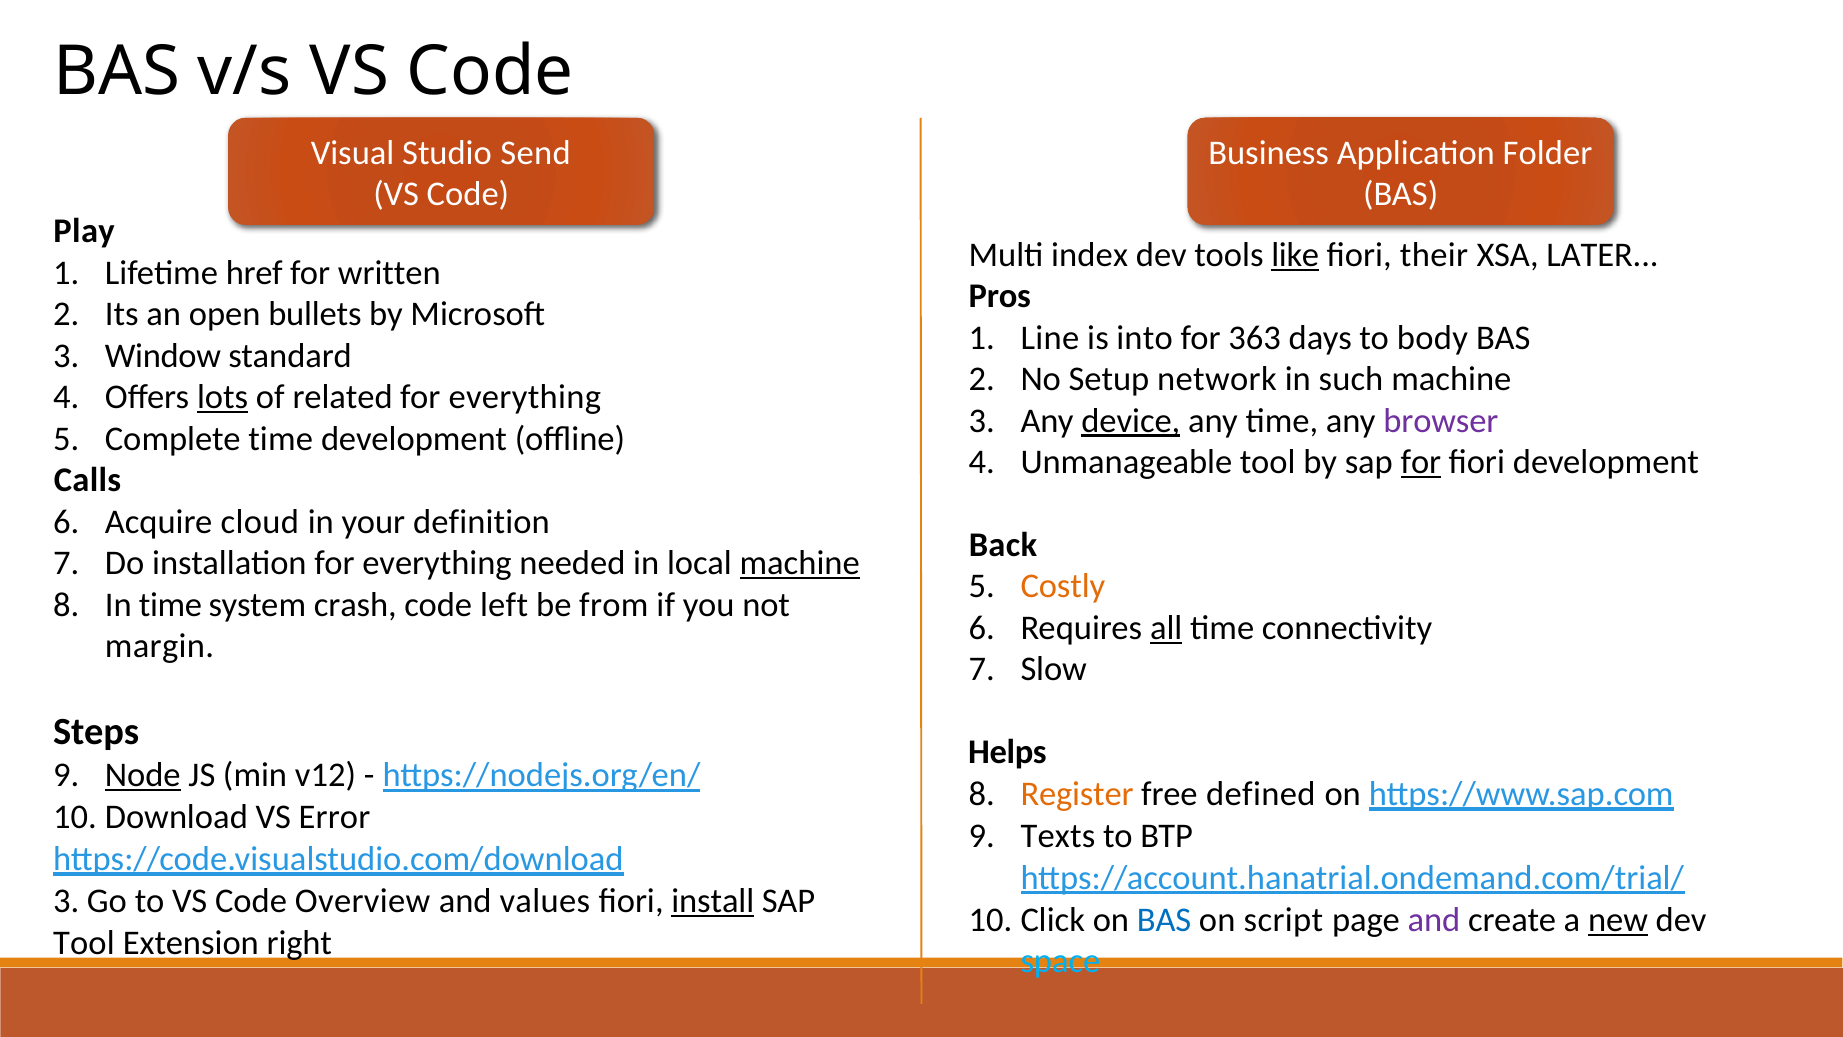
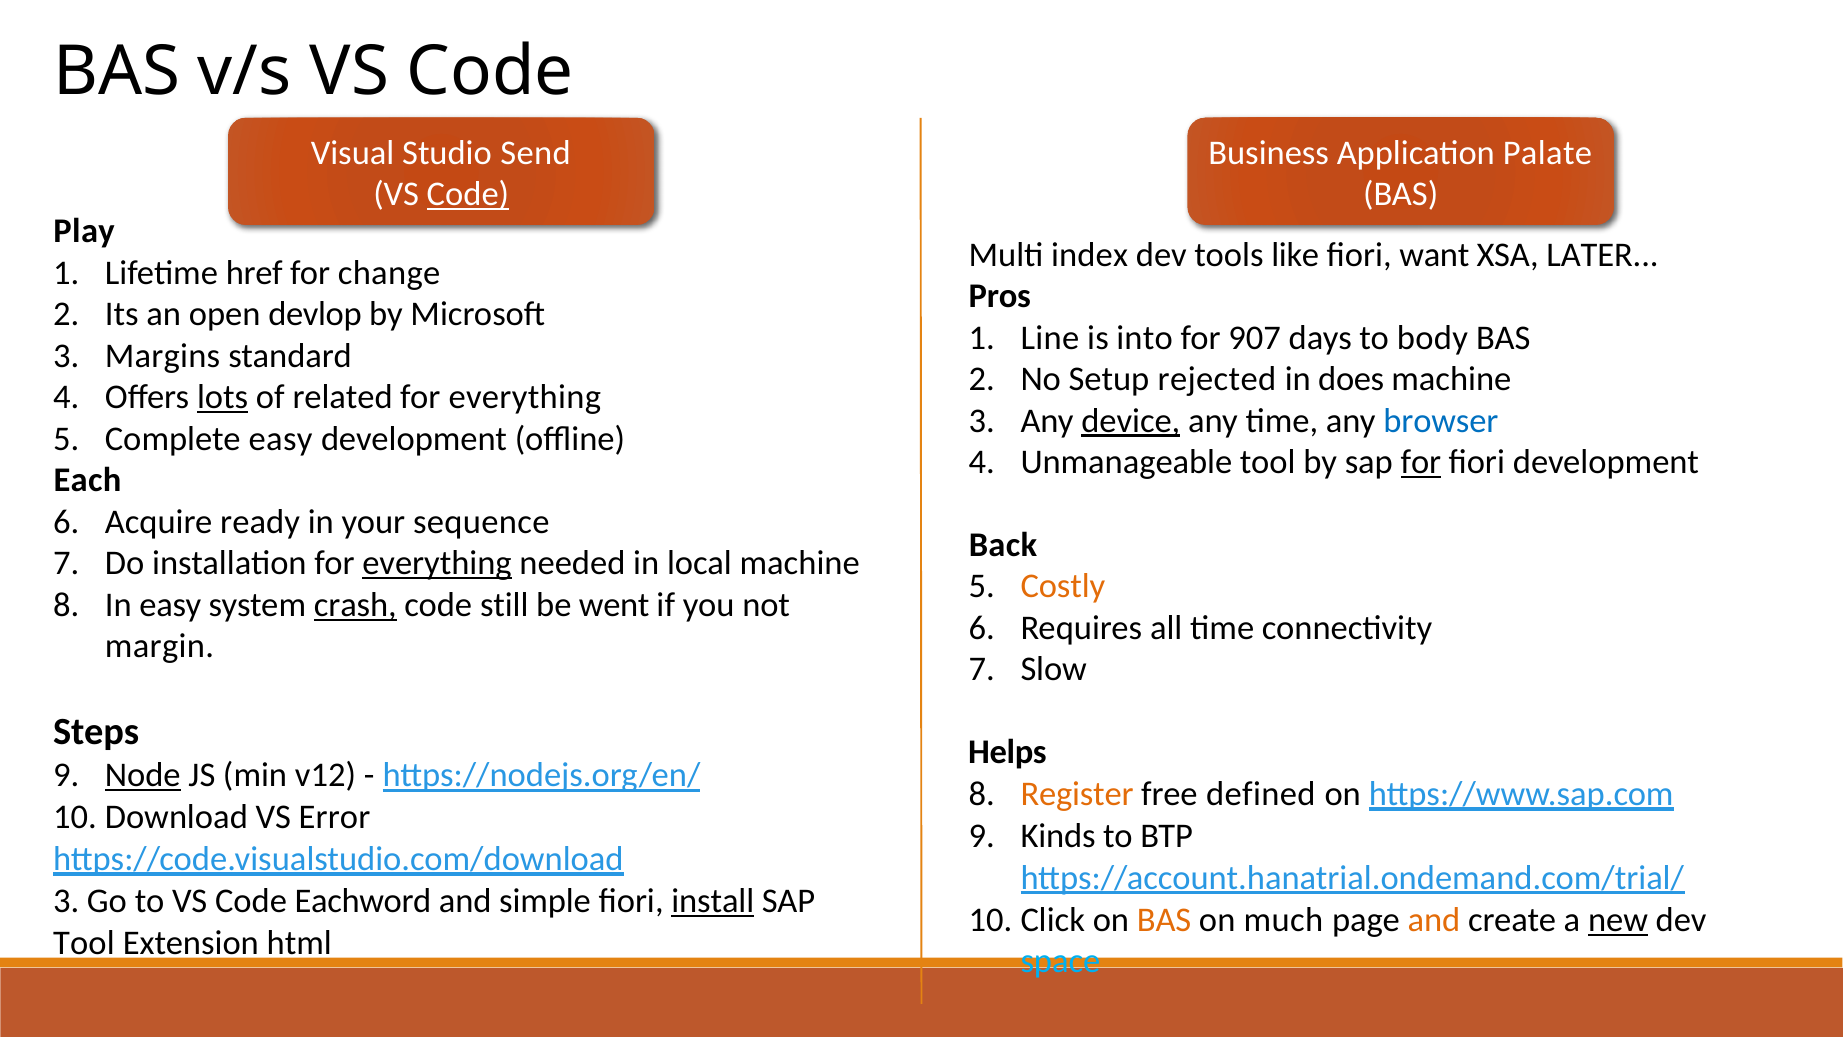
Folder: Folder -> Palate
Code at (468, 194) underline: none -> present
like underline: present -> none
their: their -> want
written: written -> change
bullets: bullets -> devlop
363: 363 -> 907
Window: Window -> Margins
network: network -> rejected
such: such -> does
browser colour: purple -> blue
Complete time: time -> easy
Calls: Calls -> Each
cloud: cloud -> ready
definition: definition -> sequence
everything at (437, 563) underline: none -> present
machine at (800, 563) underline: present -> none
In time: time -> easy
crash underline: none -> present
left: left -> still
from: from -> went
all underline: present -> none
Texts: Texts -> Kinds
Overview: Overview -> Eachword
values: values -> simple
BAS at (1164, 920) colour: blue -> orange
script: script -> much
and at (1434, 920) colour: purple -> orange
right: right -> html
